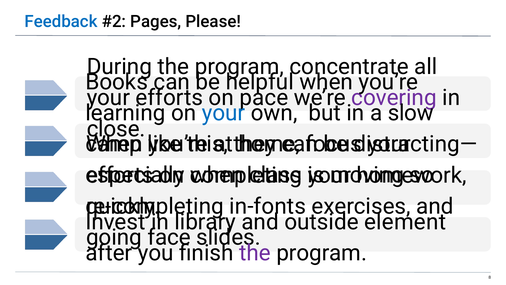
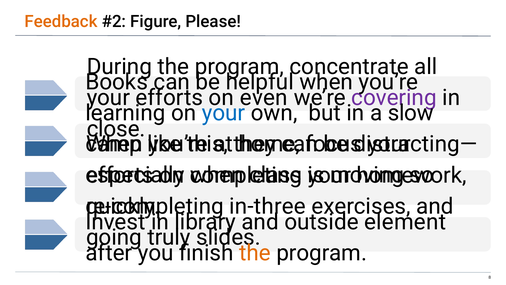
Feedback colour: blue -> orange
Pages: Pages -> Figure
pace: pace -> even
in-fonts: in-fonts -> in-three
face: face -> truly
the at (255, 253) colour: purple -> orange
